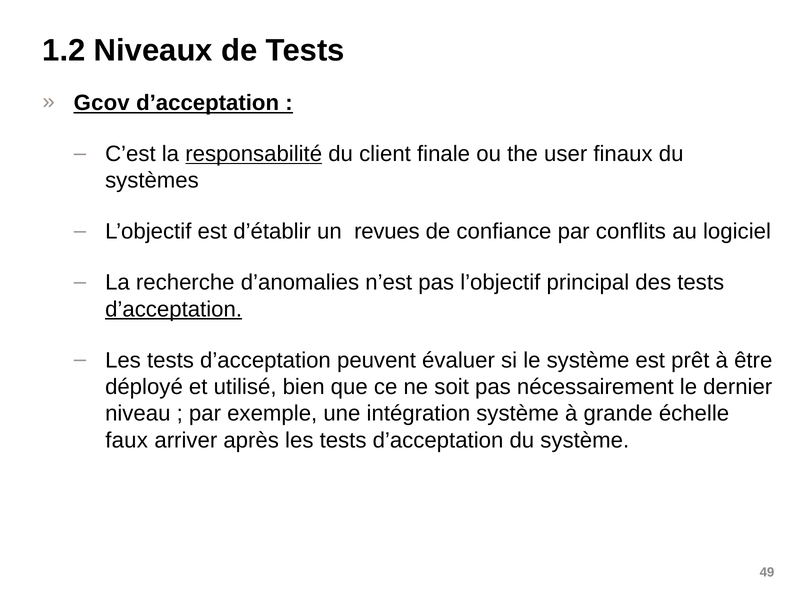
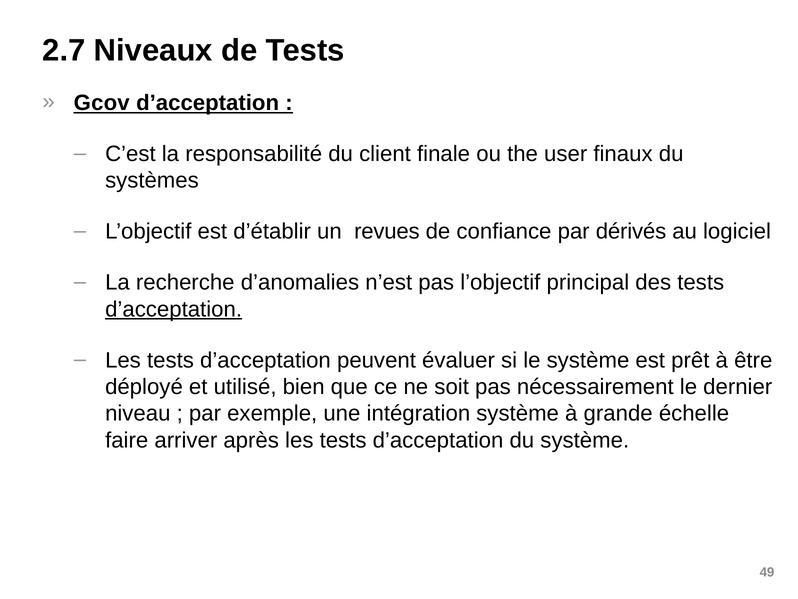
1.2: 1.2 -> 2.7
responsabilité underline: present -> none
conflits: conflits -> dérivés
faux: faux -> faire
